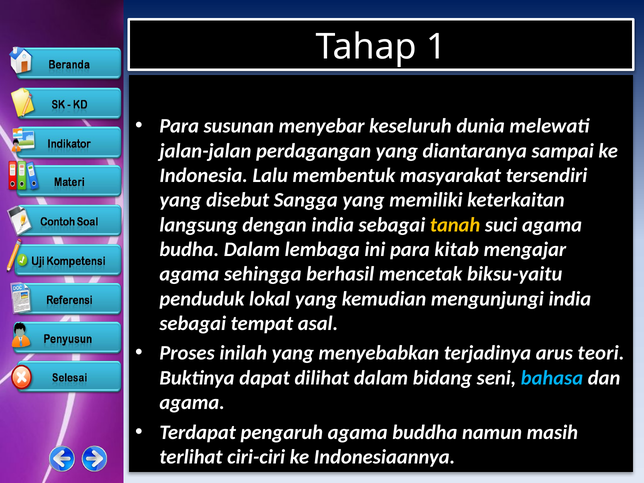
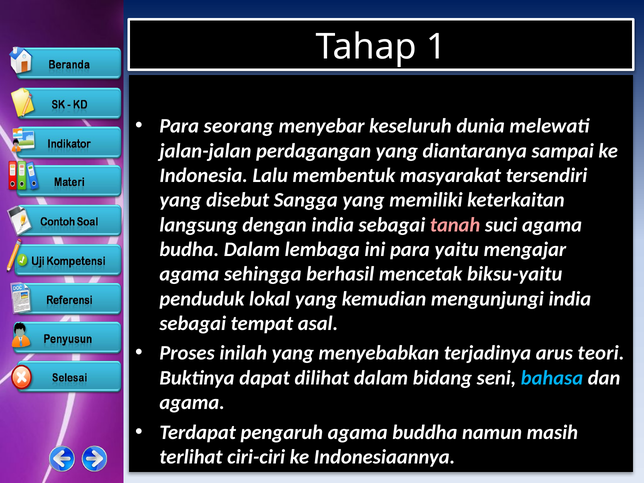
susunan: susunan -> seorang
tanah colour: yellow -> pink
kitab: kitab -> yaitu
